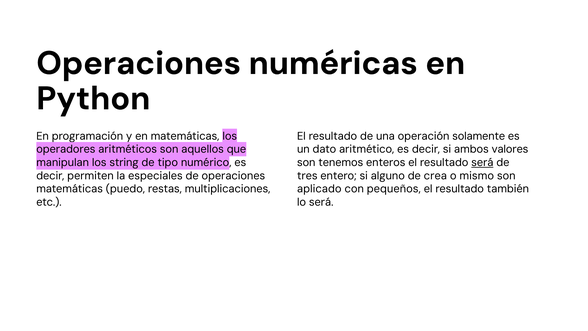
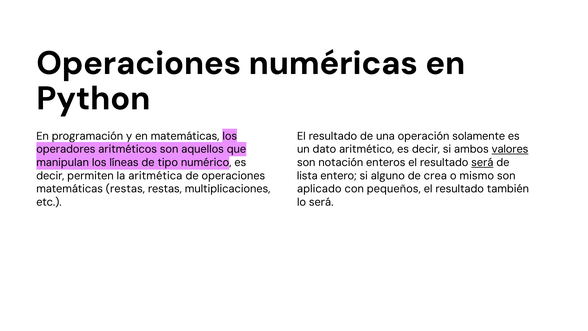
valores underline: none -> present
string: string -> líneas
tenemos: tenemos -> notación
especiales: especiales -> aritmética
tres: tres -> lista
matemáticas puedo: puedo -> restas
